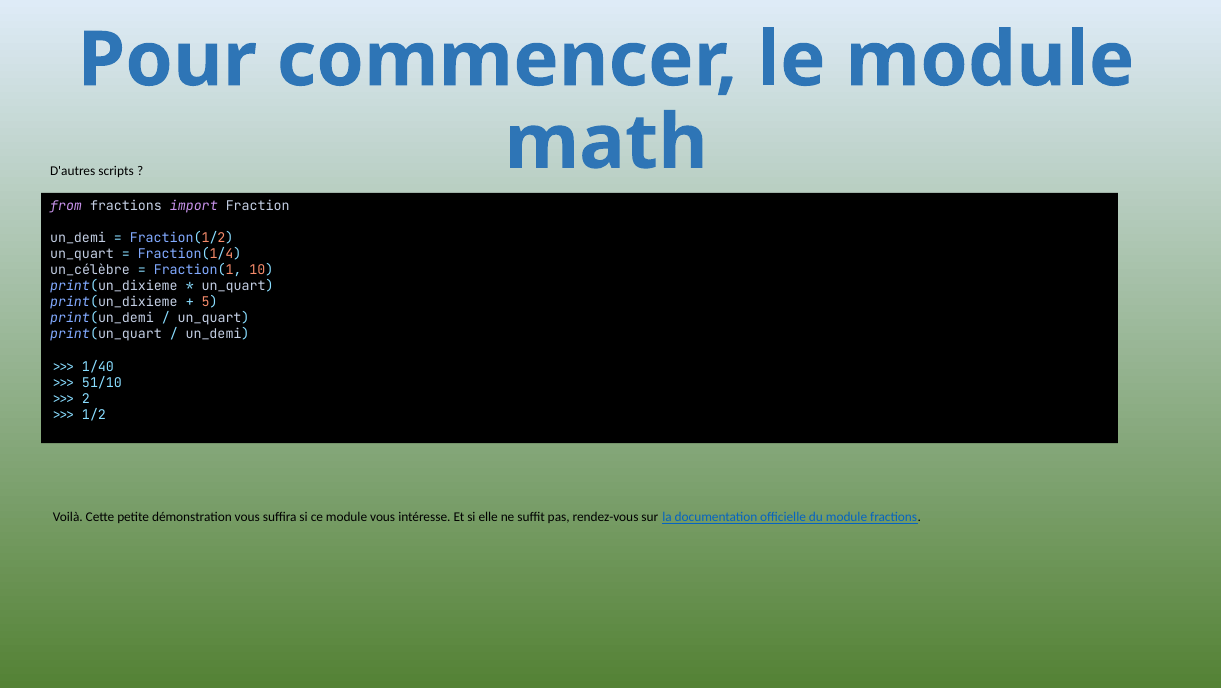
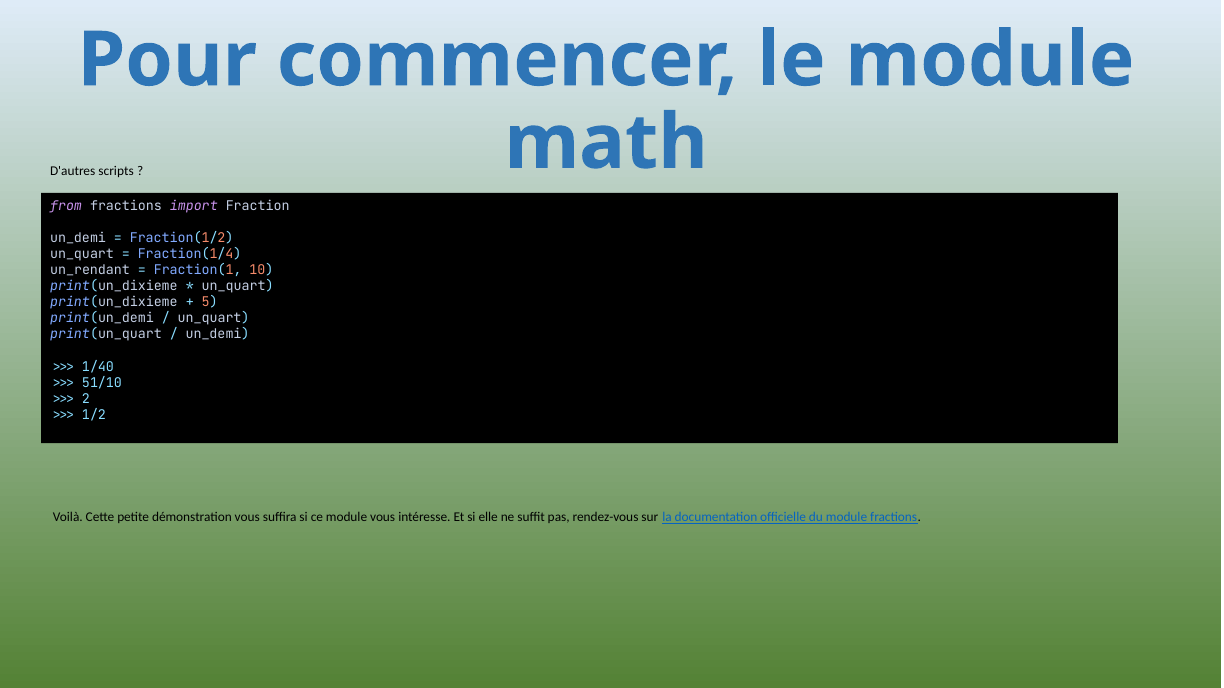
un_célèbre: un_célèbre -> un_rendant
